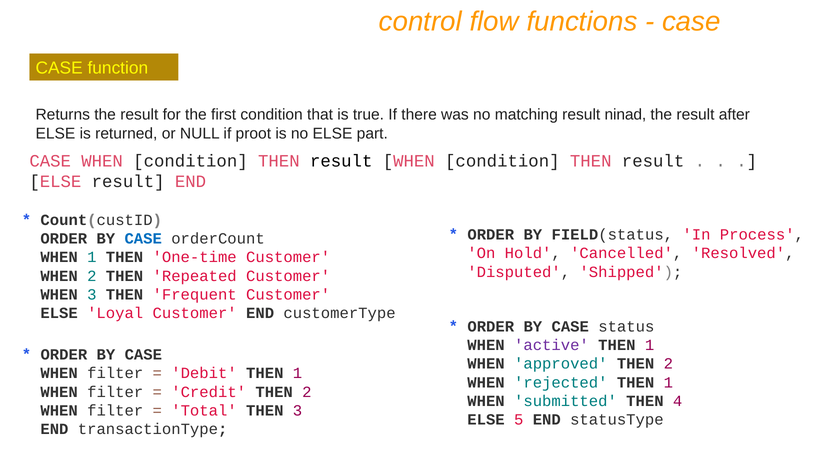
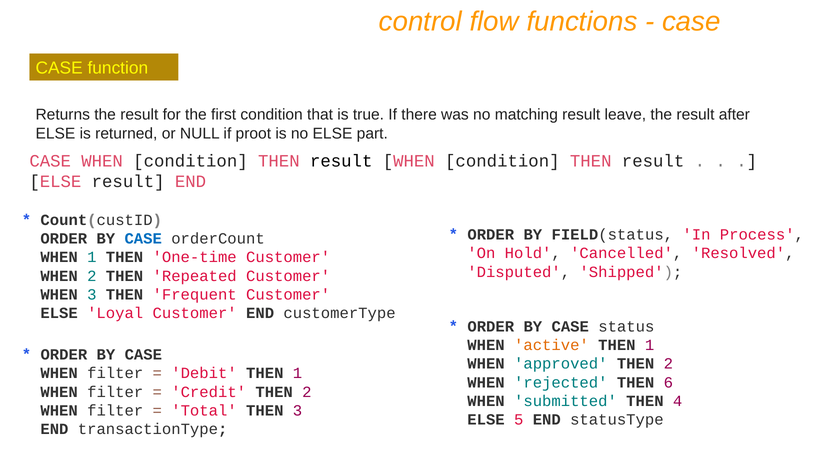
ninad: ninad -> leave
active colour: purple -> orange
rejected THEN 1: 1 -> 6
